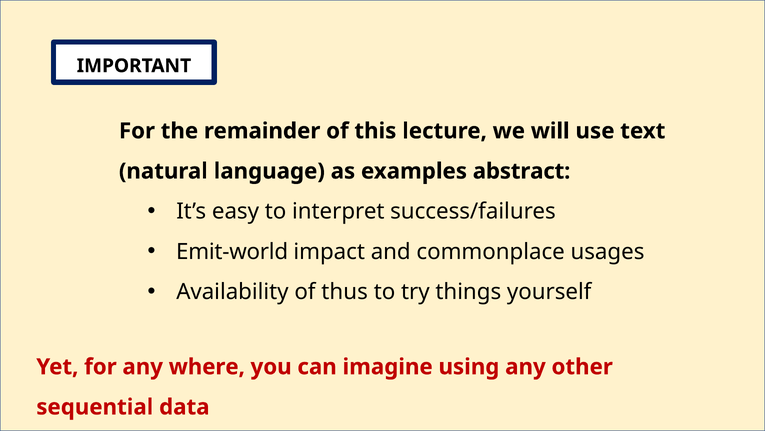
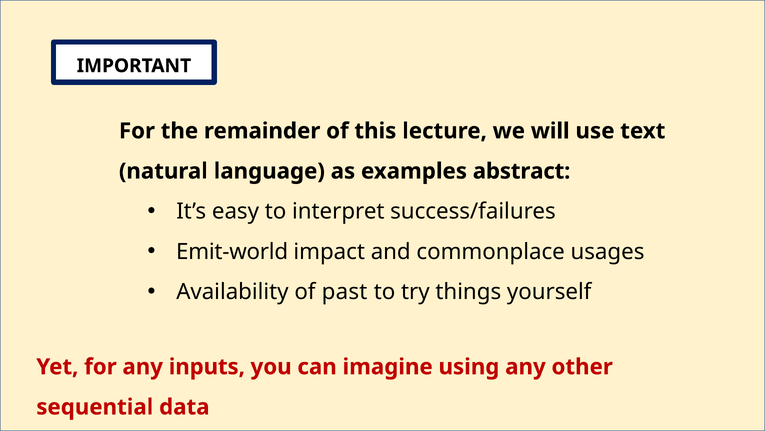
thus: thus -> past
where: where -> inputs
